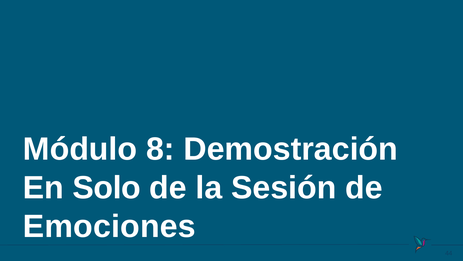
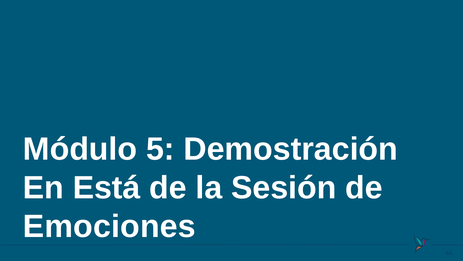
8: 8 -> 5
Solo: Solo -> Está
